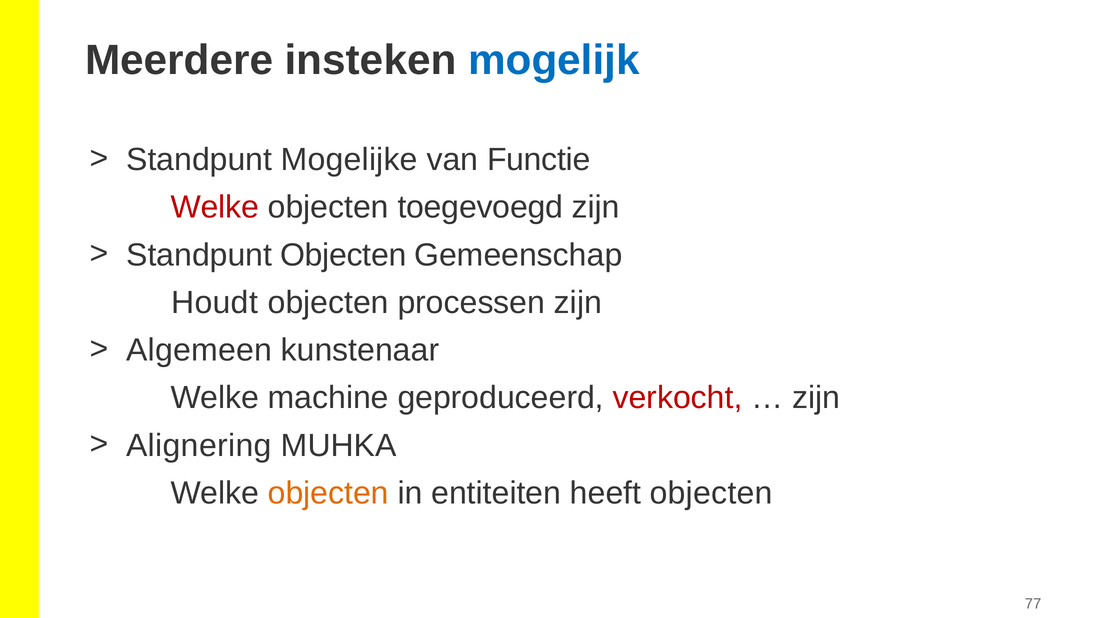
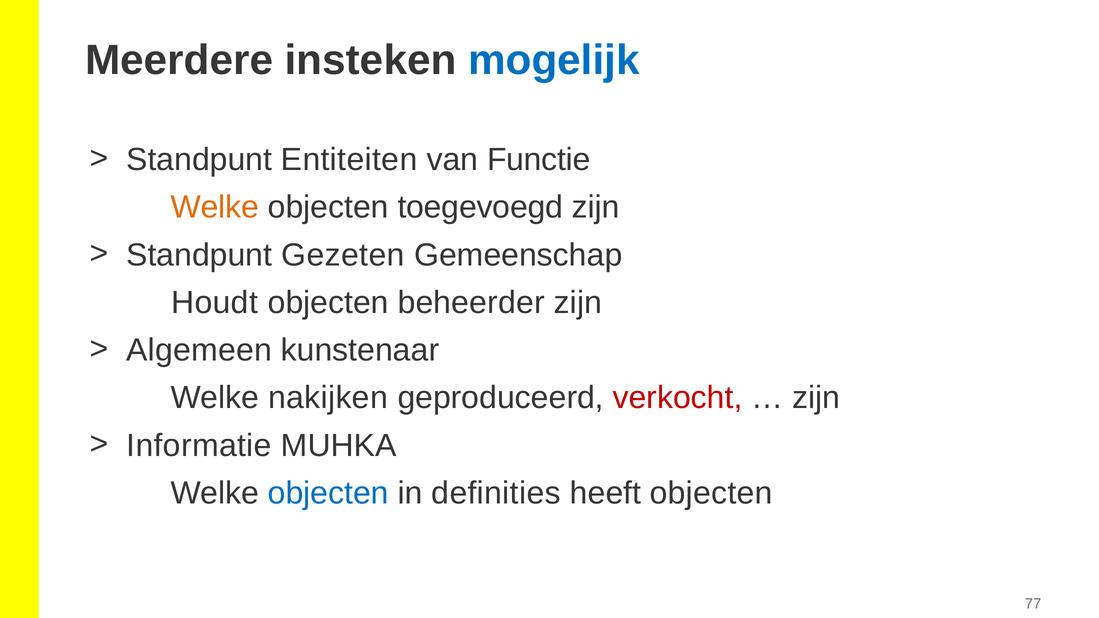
Mogelijke: Mogelijke -> Entiteiten
Welke at (215, 207) colour: red -> orange
Standpunt Objecten: Objecten -> Gezeten
processen: processen -> beheerder
machine: machine -> nakijken
Alignering: Alignering -> Informatie
objecten at (328, 493) colour: orange -> blue
entiteiten: entiteiten -> definities
